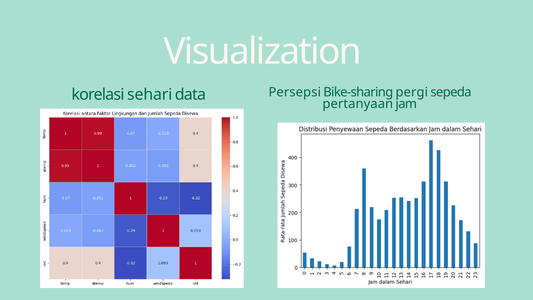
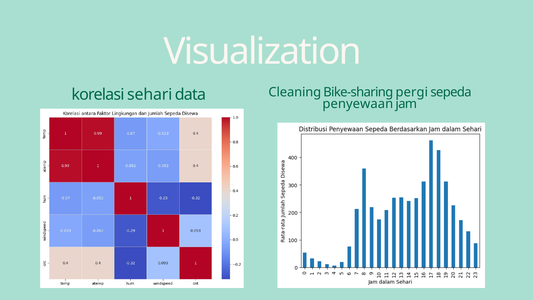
Persepsi: Persepsi -> Cleaning
pertanyaan: pertanyaan -> penyewaan
